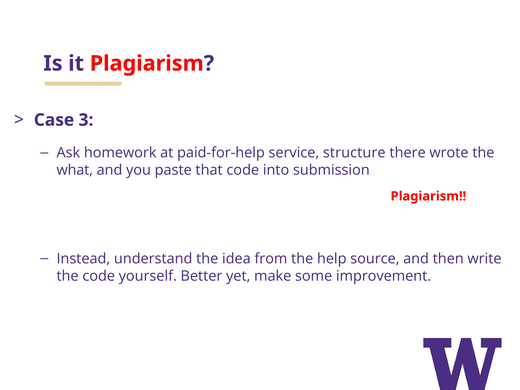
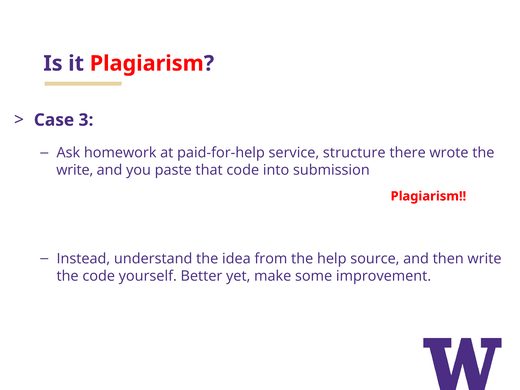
what at (75, 170): what -> write
